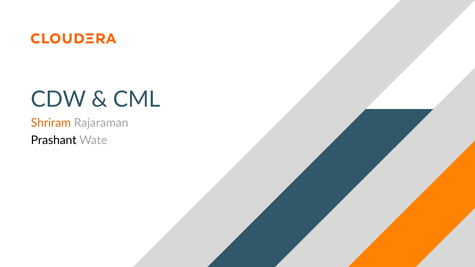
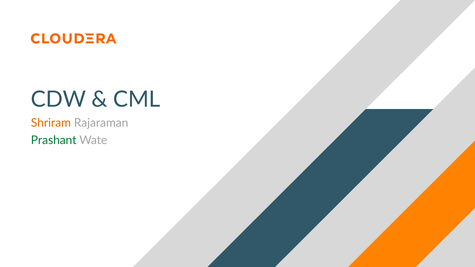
Prashant colour: black -> green
